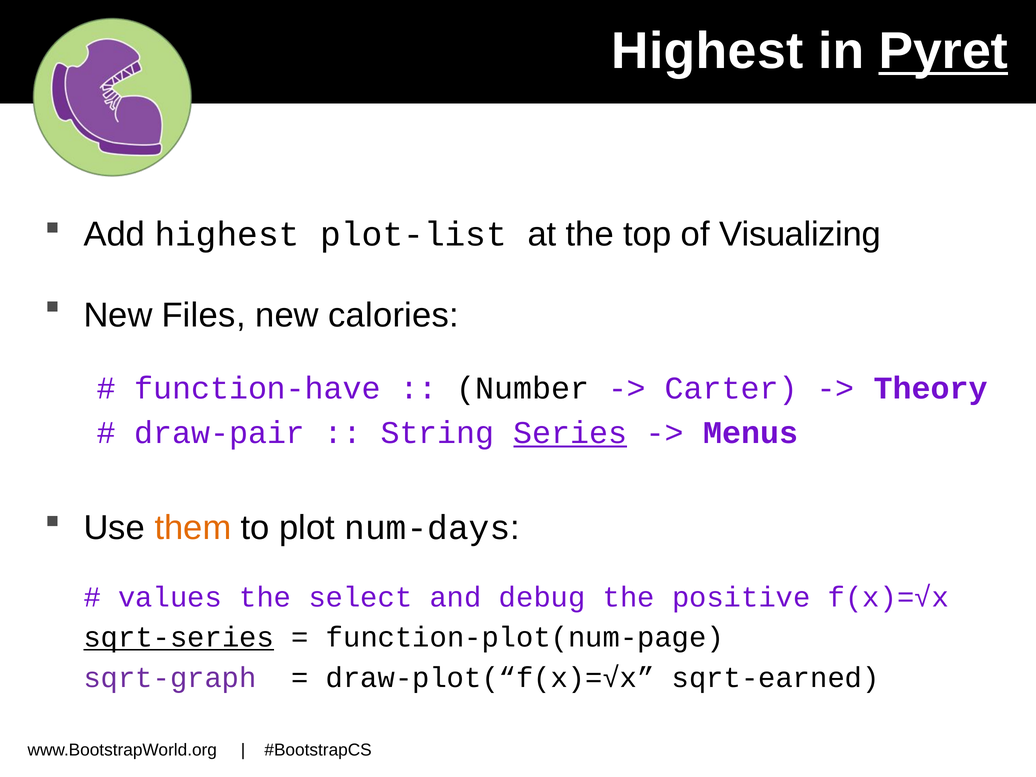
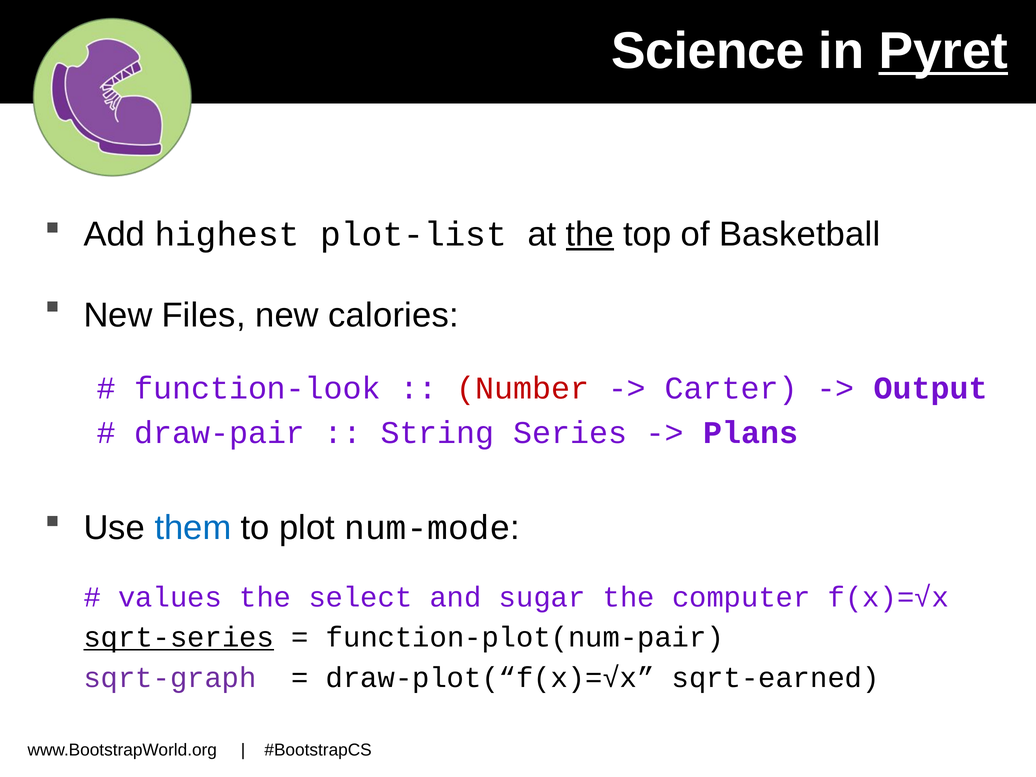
Highest at (707, 51): Highest -> Science
the at (590, 234) underline: none -> present
Visualizing: Visualizing -> Basketball
function-have: function-have -> function-look
Number colour: black -> red
Theory: Theory -> Output
Series underline: present -> none
Menus: Menus -> Plans
them colour: orange -> blue
num-days: num-days -> num-mode
debug: debug -> sugar
positive: positive -> computer
function-plot(num-page: function-plot(num-page -> function-plot(num-pair
